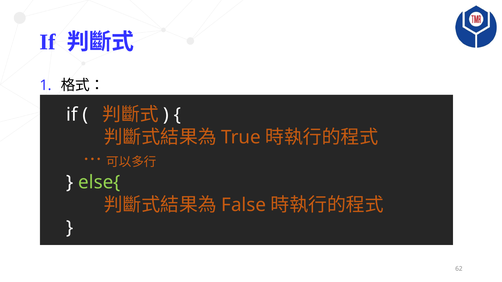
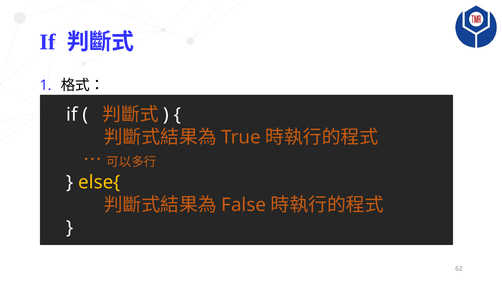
else{ colour: light green -> yellow
